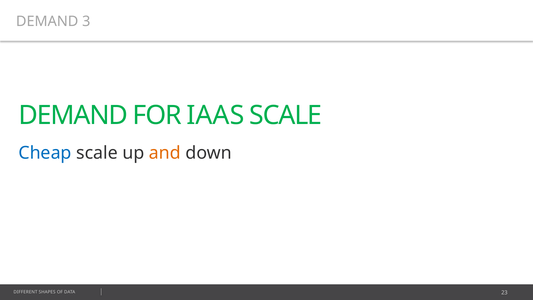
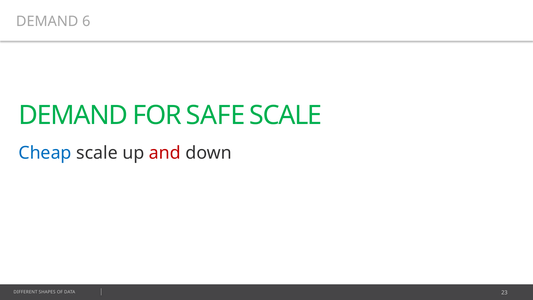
3: 3 -> 6
IAAS: IAAS -> SAFE
and colour: orange -> red
